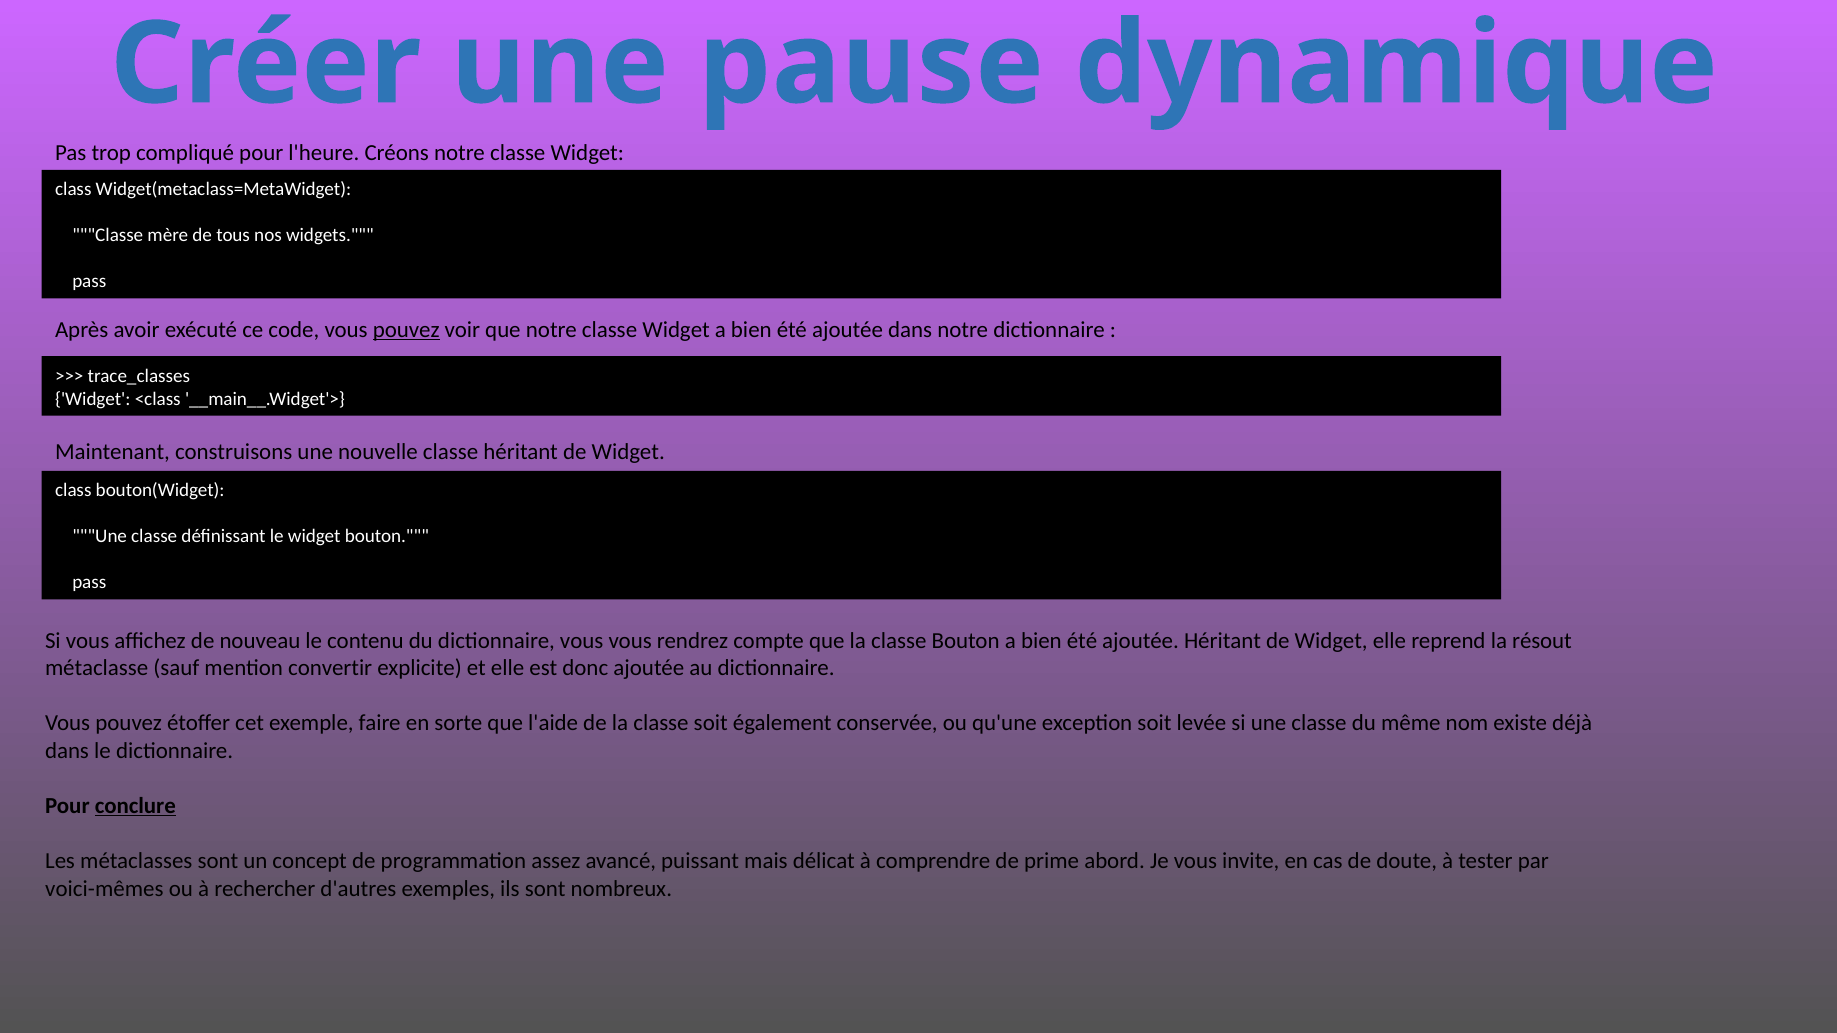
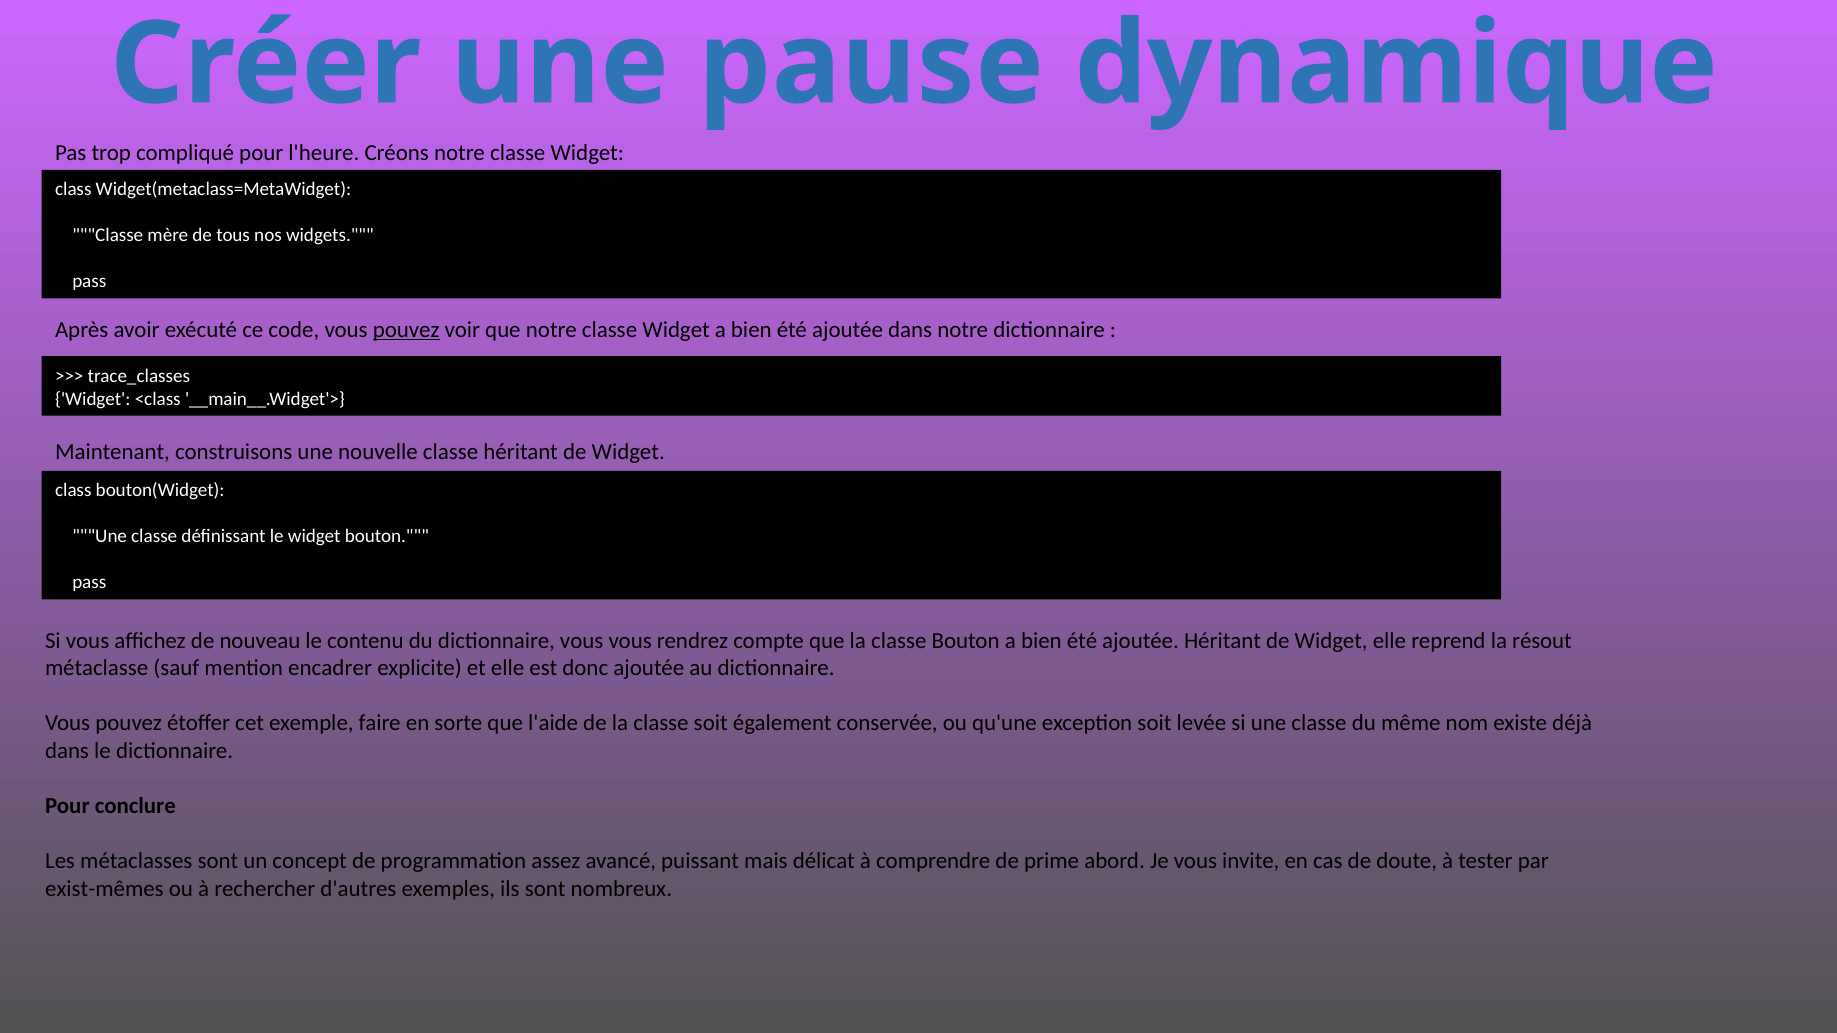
convertir: convertir -> encadrer
conclure underline: present -> none
voici-mêmes: voici-mêmes -> exist-mêmes
